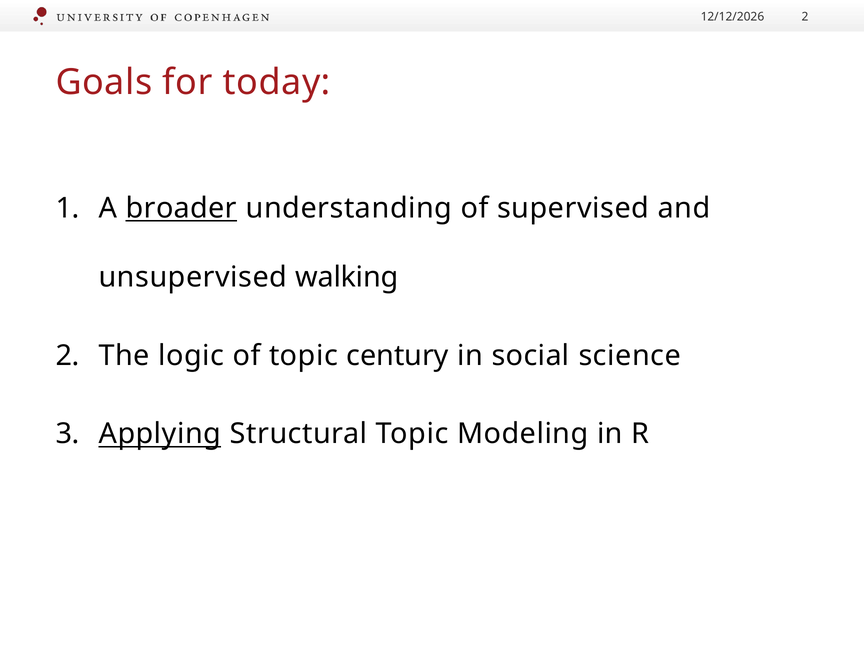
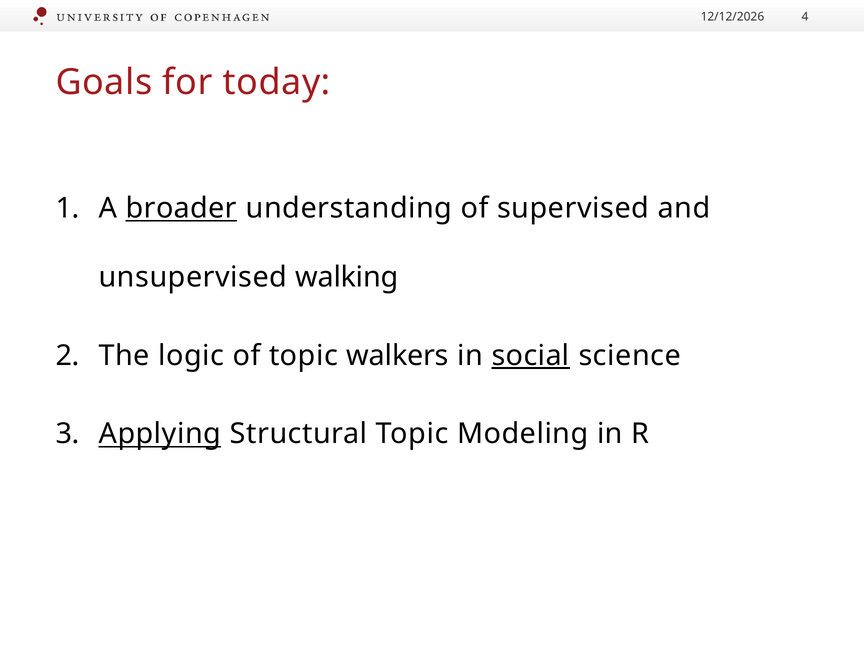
2 at (805, 17): 2 -> 4
century: century -> walkers
social underline: none -> present
